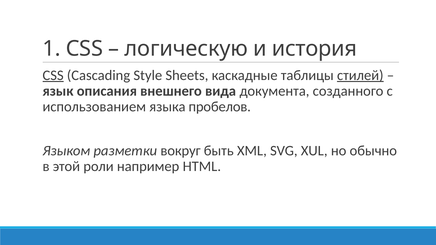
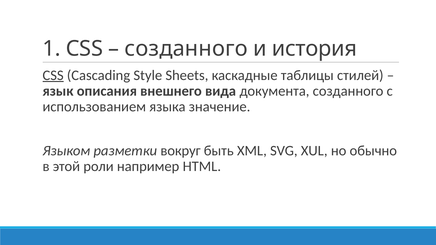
логическую at (186, 49): логическую -> созданного
стилей underline: present -> none
пробелов: пробелов -> значение
